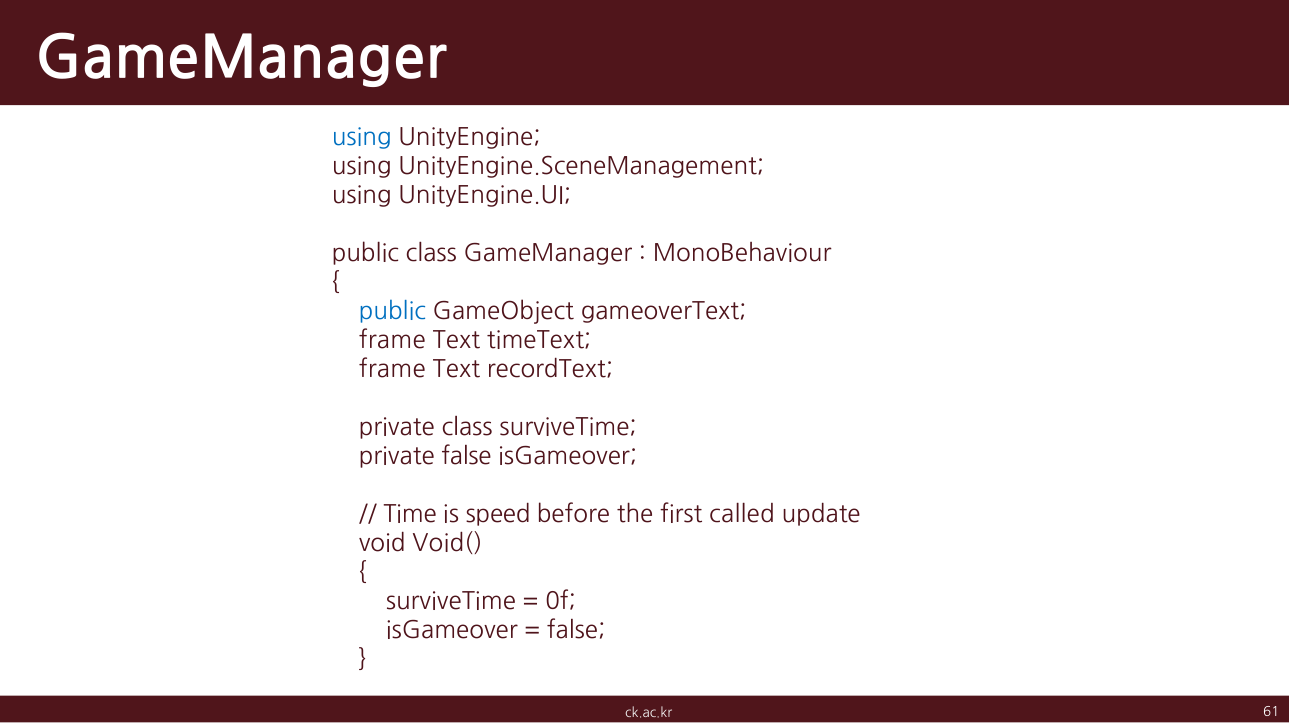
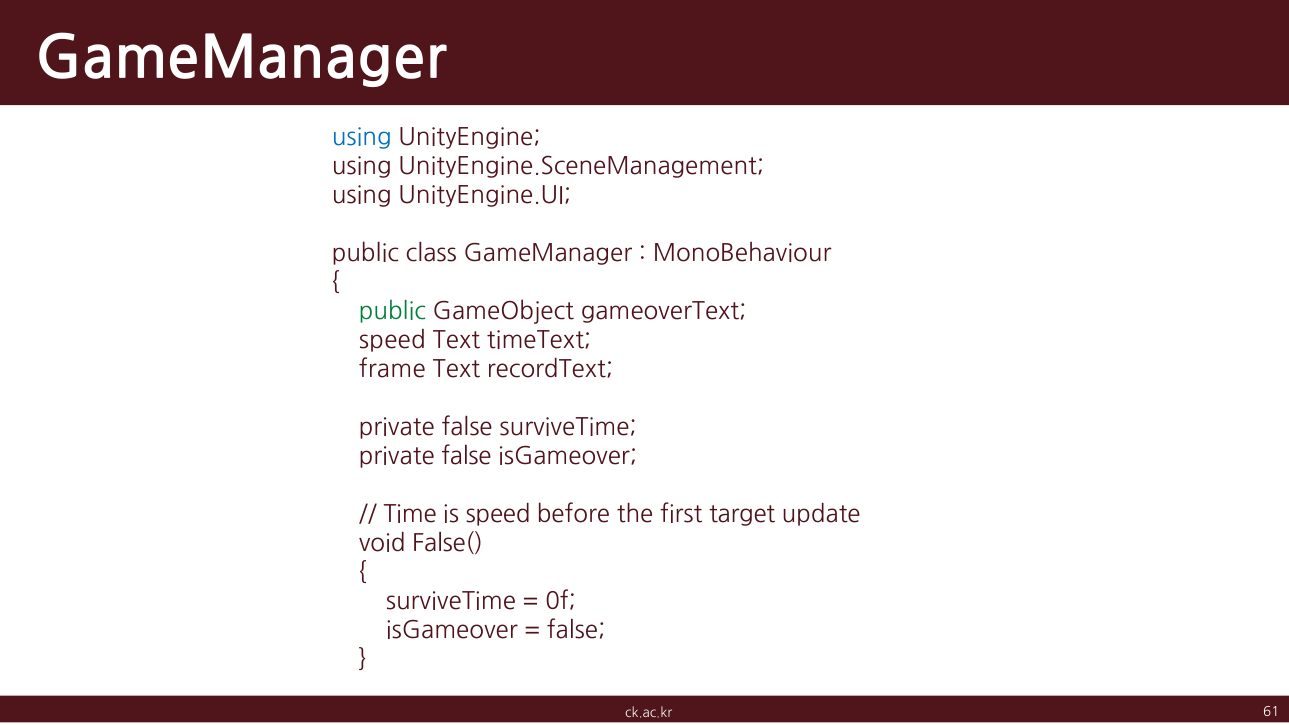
public at (392, 312) colour: blue -> green
frame at (392, 341): frame -> speed
class at (467, 428): class -> false
called: called -> target
Void(: Void( -> False(
